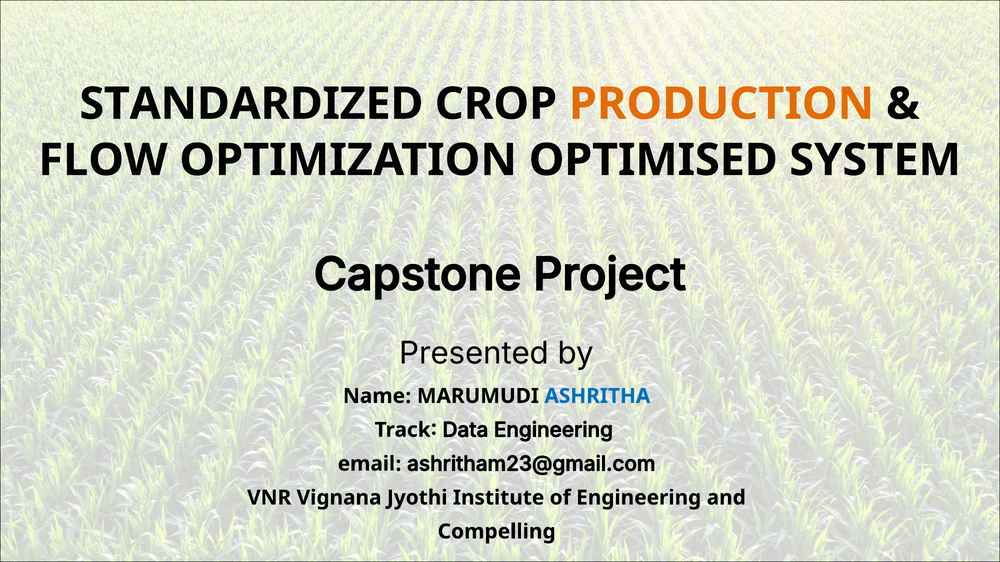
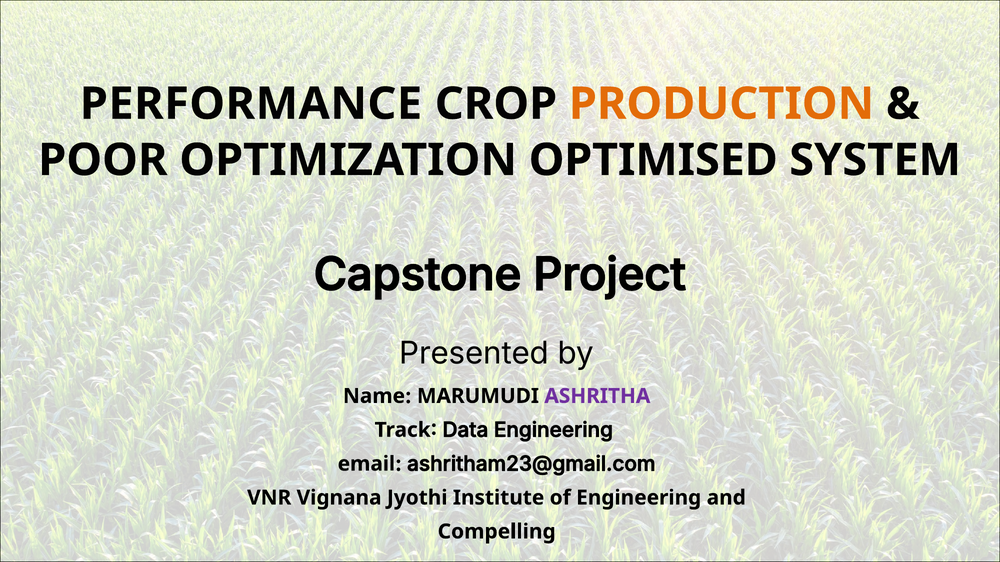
STANDARDIZED: STANDARDIZED -> PERFORMANCE
FLOW: FLOW -> POOR
ASHRITHA colour: blue -> purple
